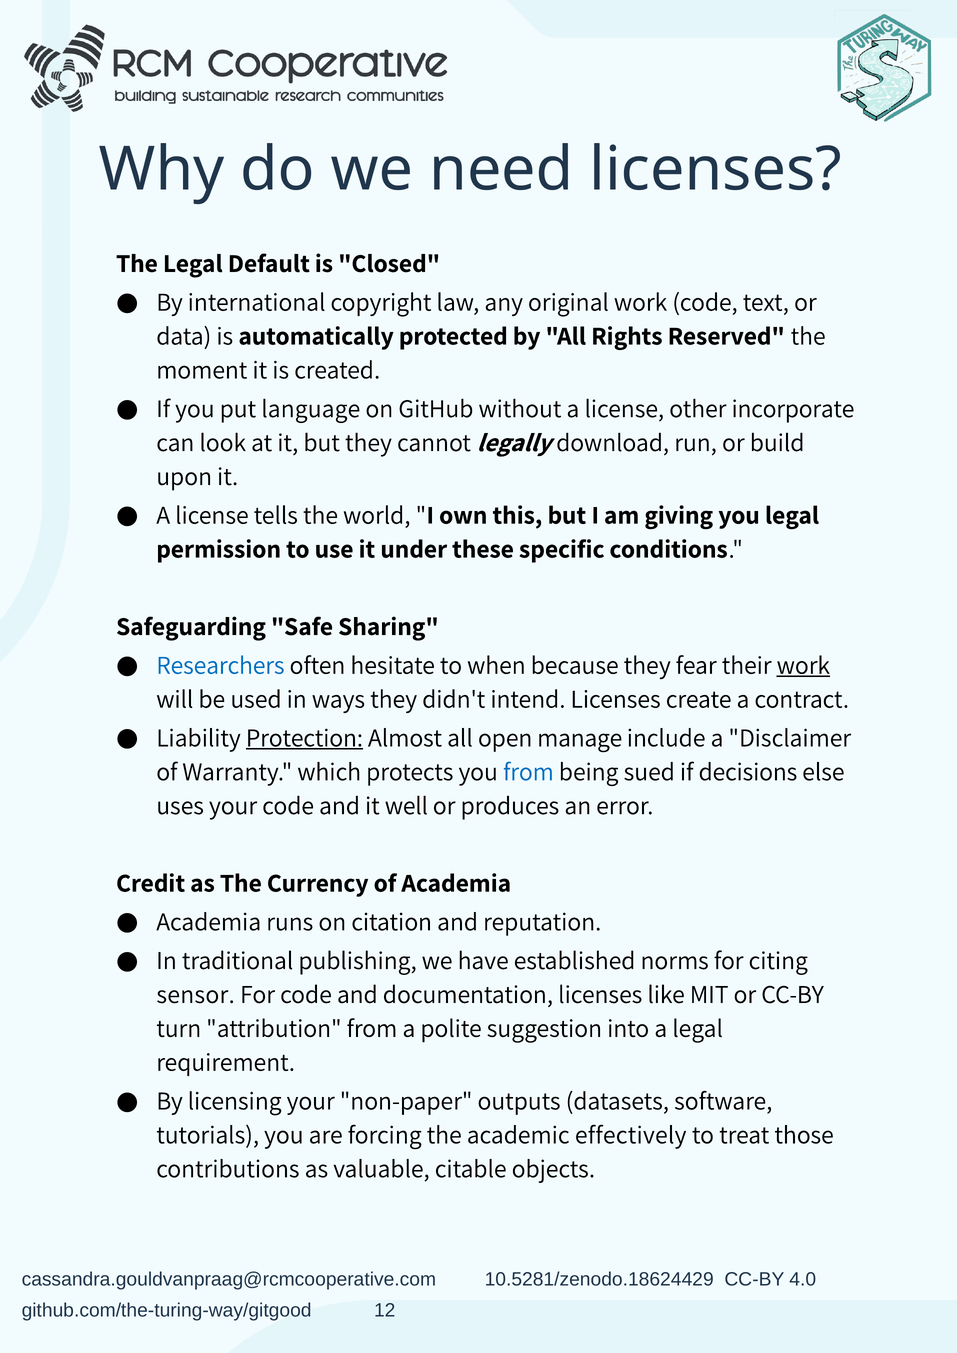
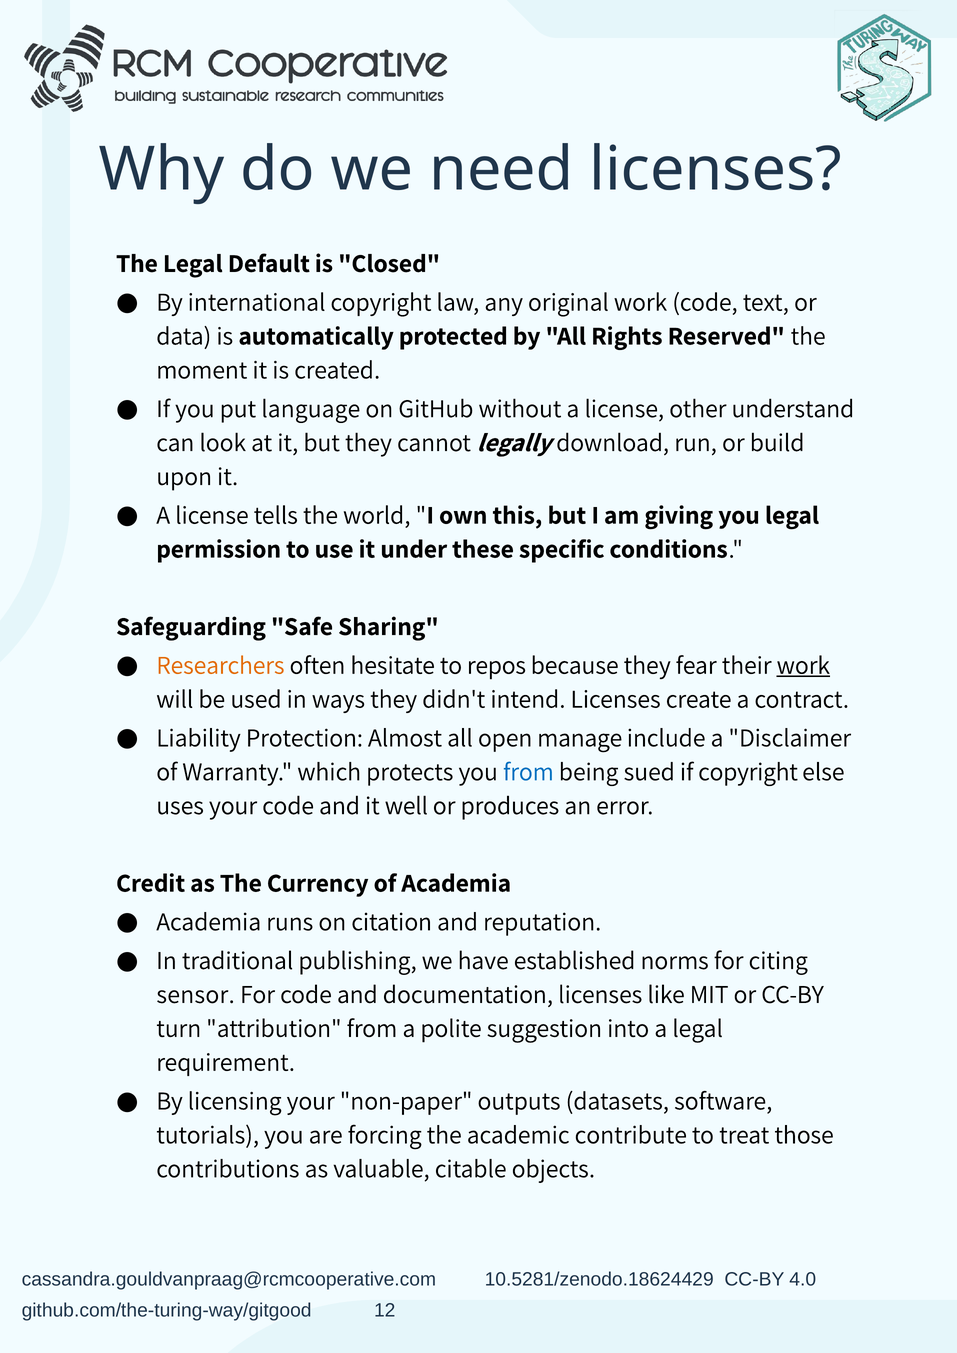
incorporate: incorporate -> understand
Researchers colour: blue -> orange
when: when -> repos
Protection underline: present -> none
if decisions: decisions -> copyright
effectively: effectively -> contribute
